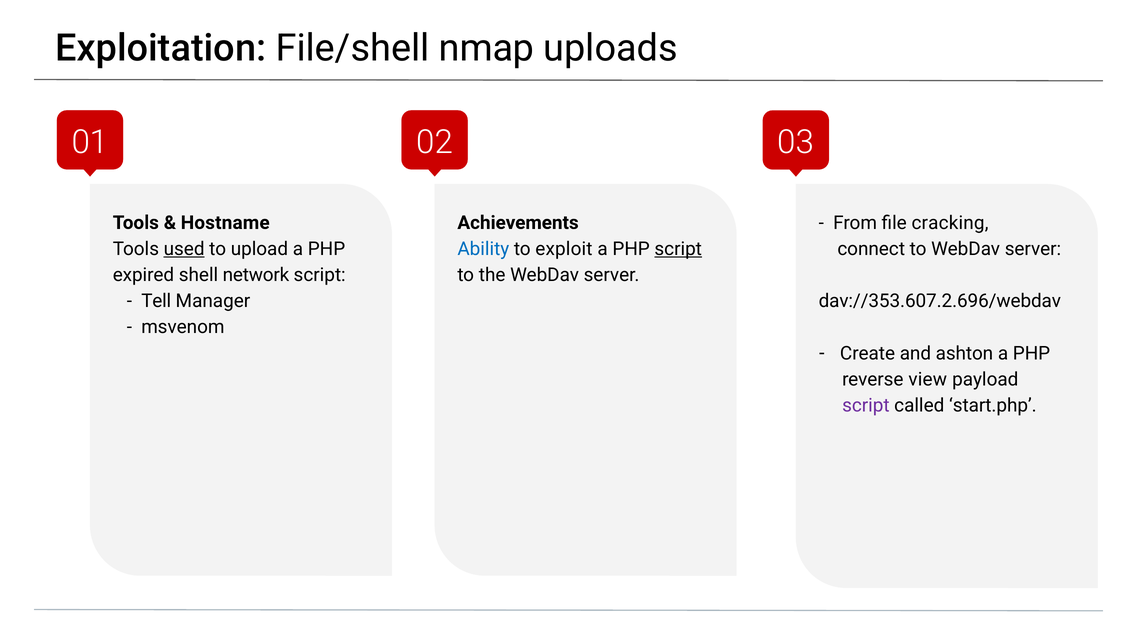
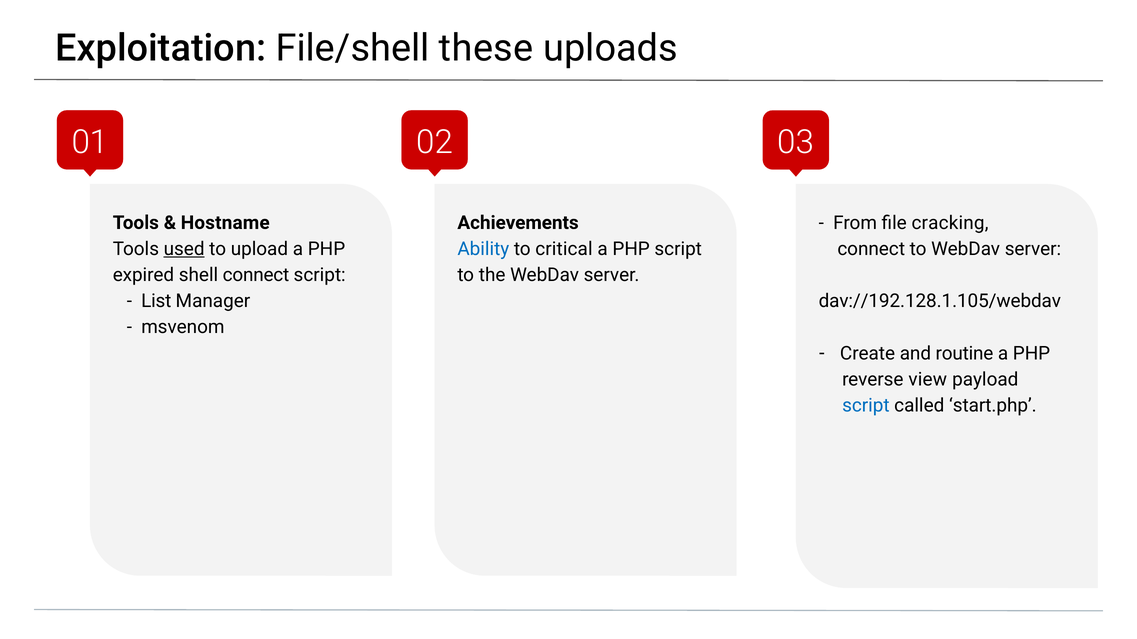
nmap: nmap -> these
exploit: exploit -> critical
script at (678, 249) underline: present -> none
shell network: network -> connect
Tell: Tell -> List
dav://353.607.2.696/webdav: dav://353.607.2.696/webdav -> dav://192.128.1.105/webdav
ashton: ashton -> routine
script at (866, 406) colour: purple -> blue
